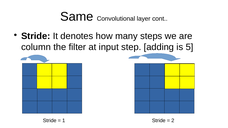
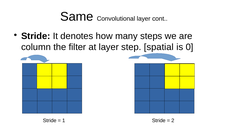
at input: input -> layer
adding: adding -> spatial
5: 5 -> 0
